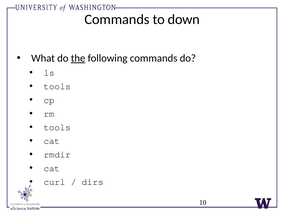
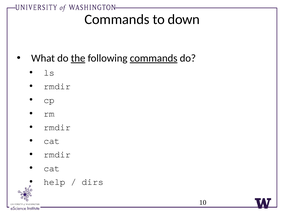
commands at (154, 58) underline: none -> present
tools at (57, 86): tools -> rmdir
tools at (57, 127): tools -> rmdir
curl: curl -> help
